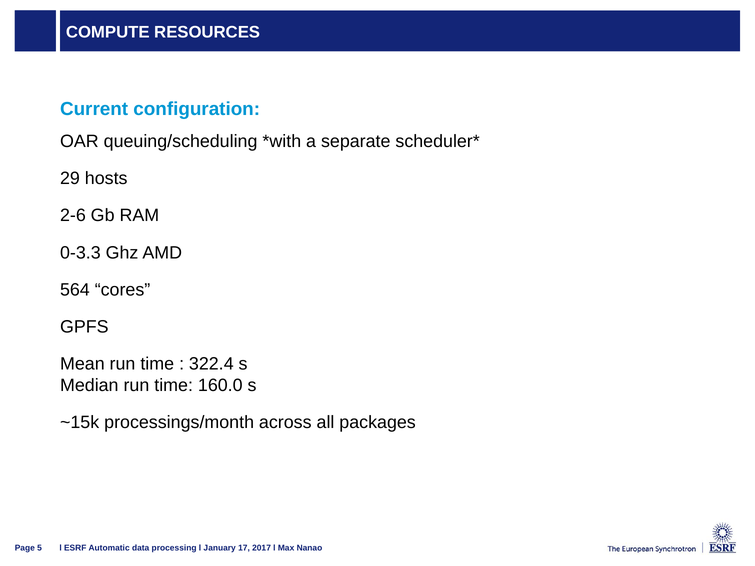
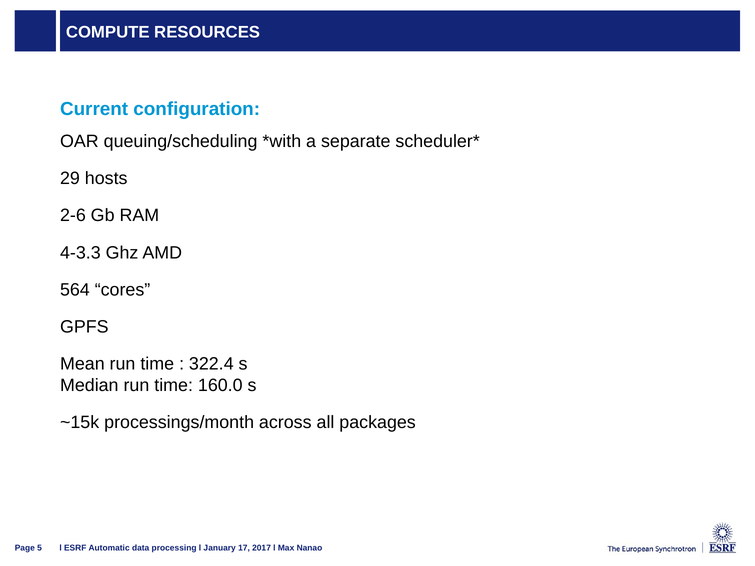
0-3.3: 0-3.3 -> 4-3.3
